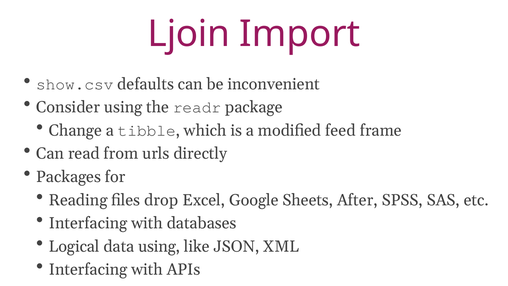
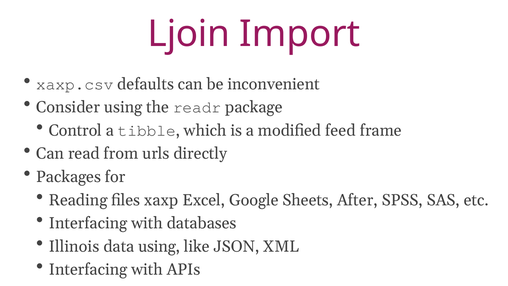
show.csv: show.csv -> xaxp.csv
Change: Change -> Control
drop: drop -> xaxp
Logical: Logical -> Illinois
